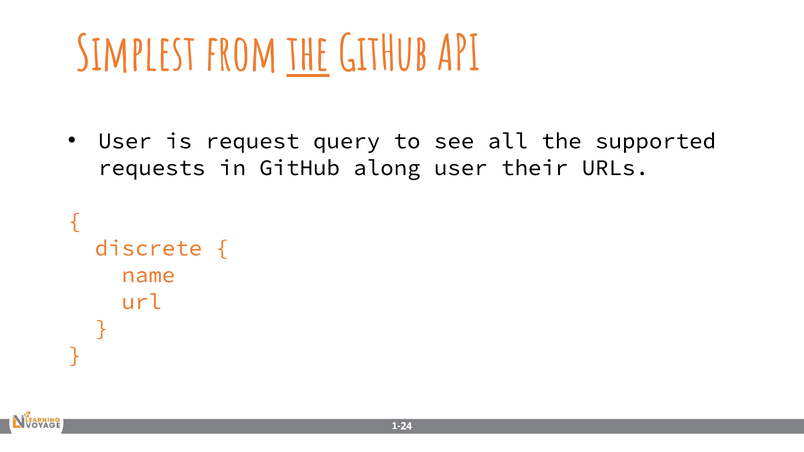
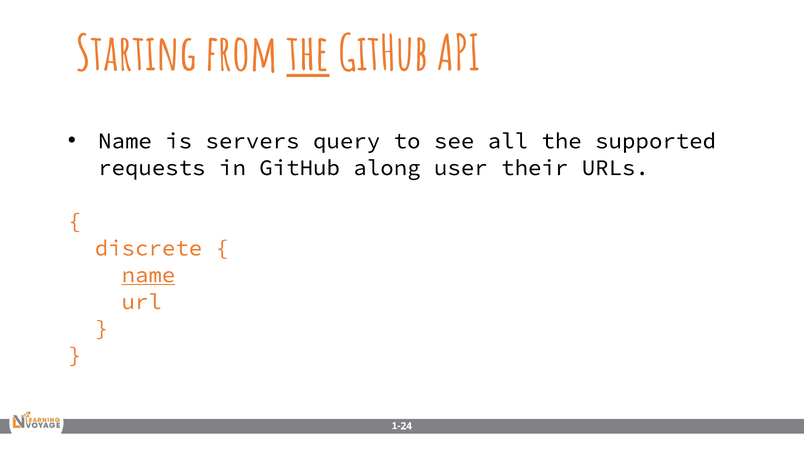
Simplest: Simplest -> Starting
User at (125, 141): User -> Name
request: request -> servers
name at (148, 275) underline: none -> present
